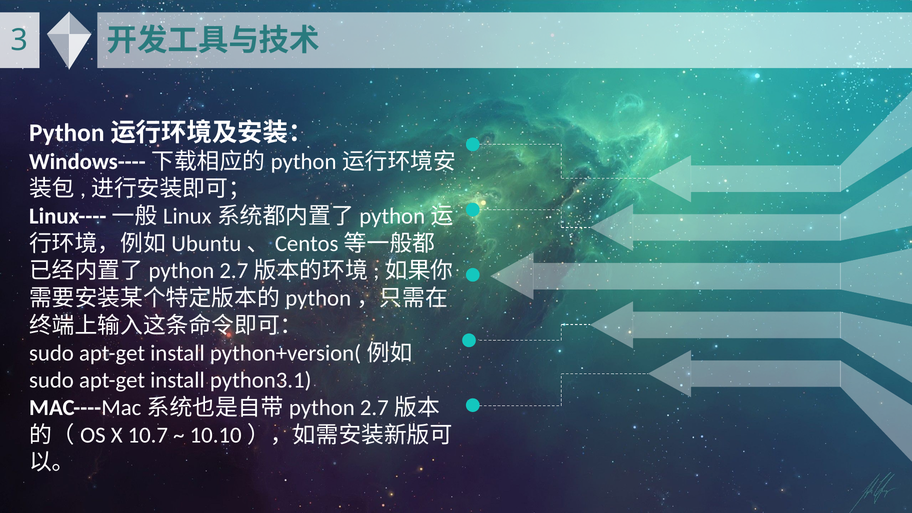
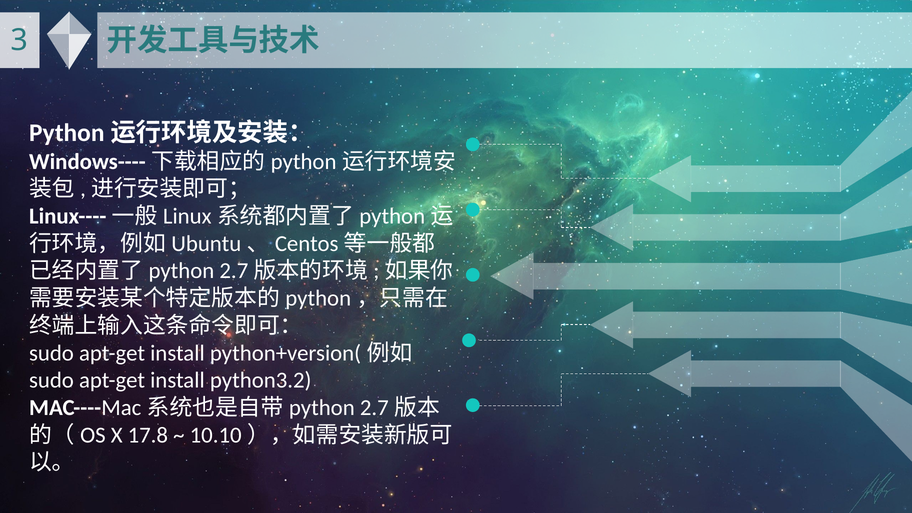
python3.1: python3.1 -> python3.2
10.7: 10.7 -> 17.8
